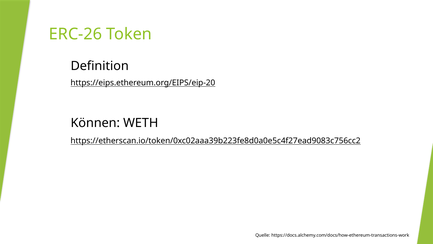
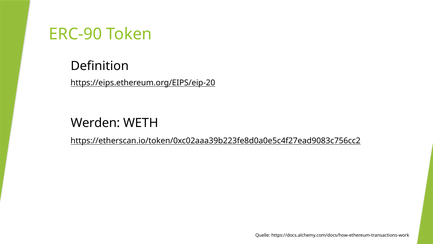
ERC-26: ERC-26 -> ERC-90
Können: Können -> Werden
